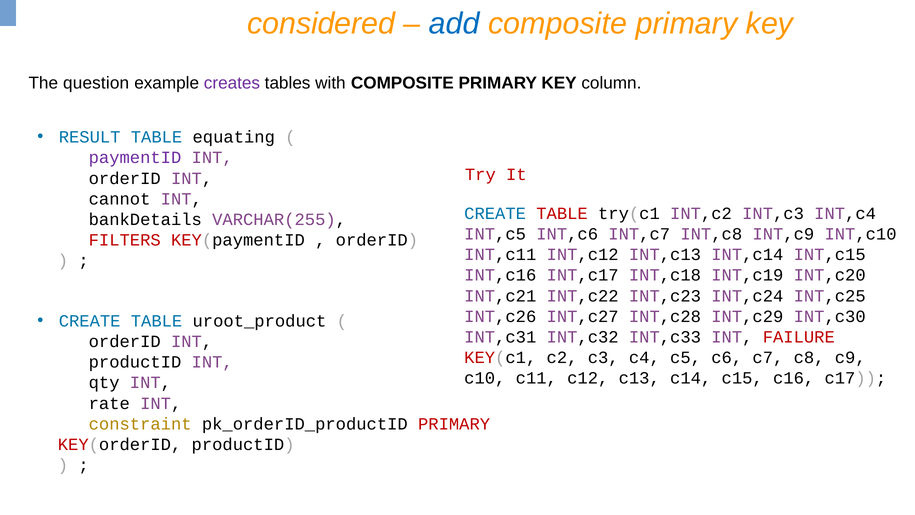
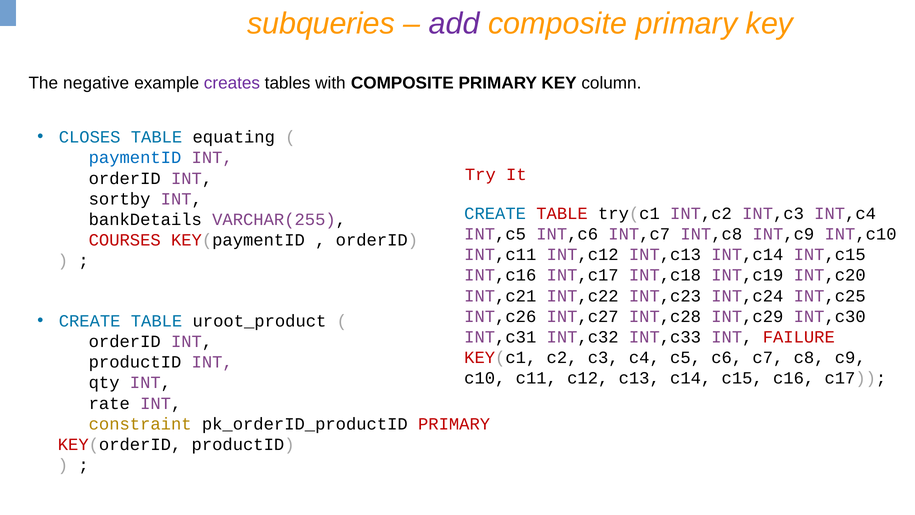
considered: considered -> subqueries
add colour: blue -> purple
question: question -> negative
RESULT: RESULT -> CLOSES
paymentID colour: purple -> blue
cannot: cannot -> sortby
FILTERS: FILTERS -> COURSES
